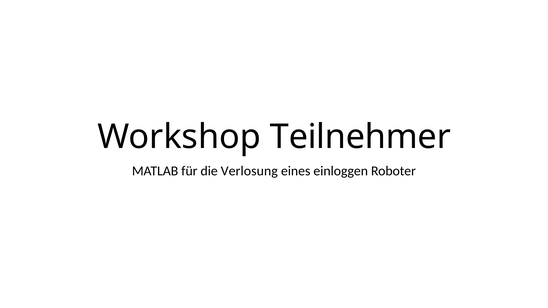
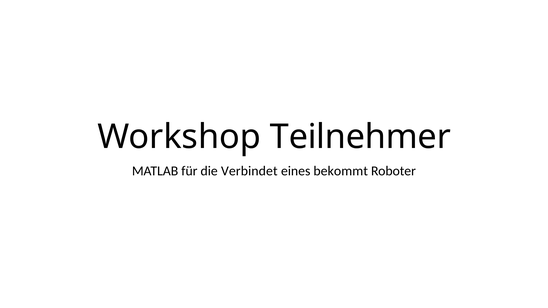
Verlosung: Verlosung -> Verbindet
einloggen: einloggen -> bekommt
